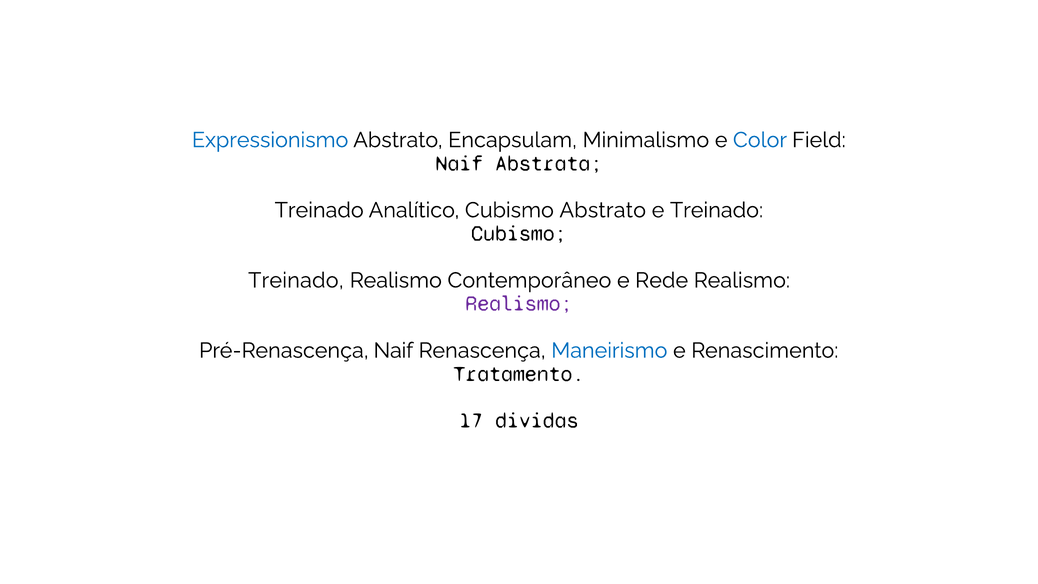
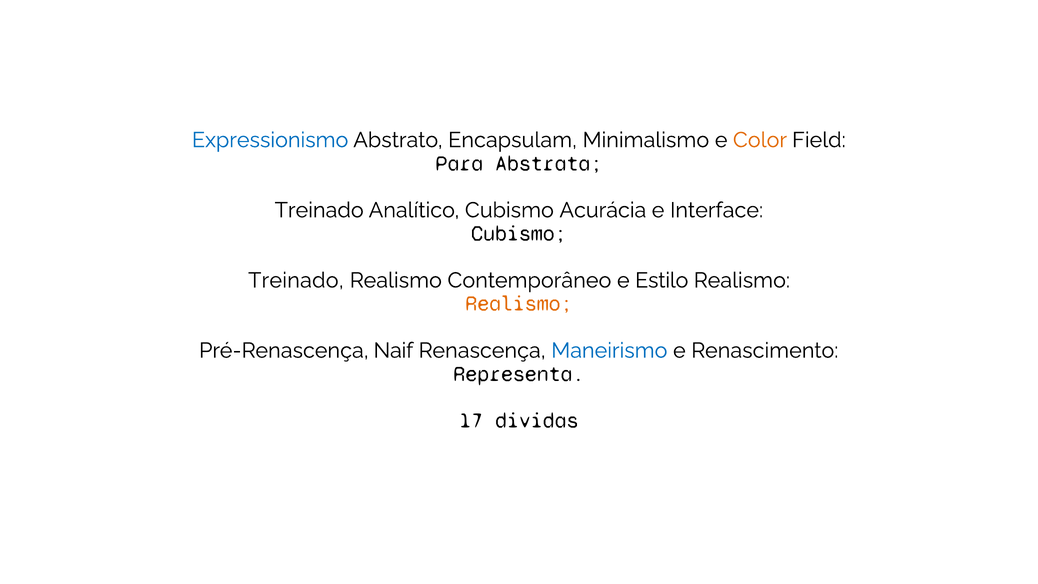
Color colour: blue -> orange
Naif at (459, 163): Naif -> Para
Cubismo Abstrato: Abstrato -> Acurácia
e Treinado: Treinado -> Interface
Rede: Rede -> Estilo
Realismo at (519, 304) colour: purple -> orange
Tratamento: Tratamento -> Representa
